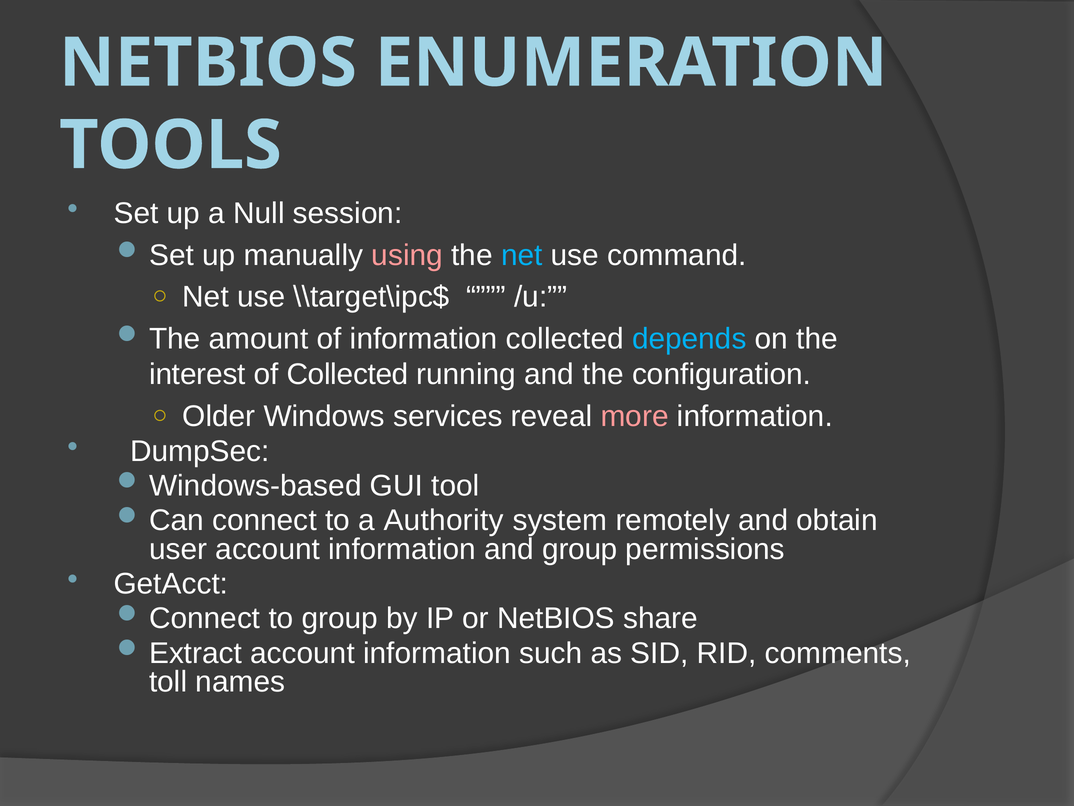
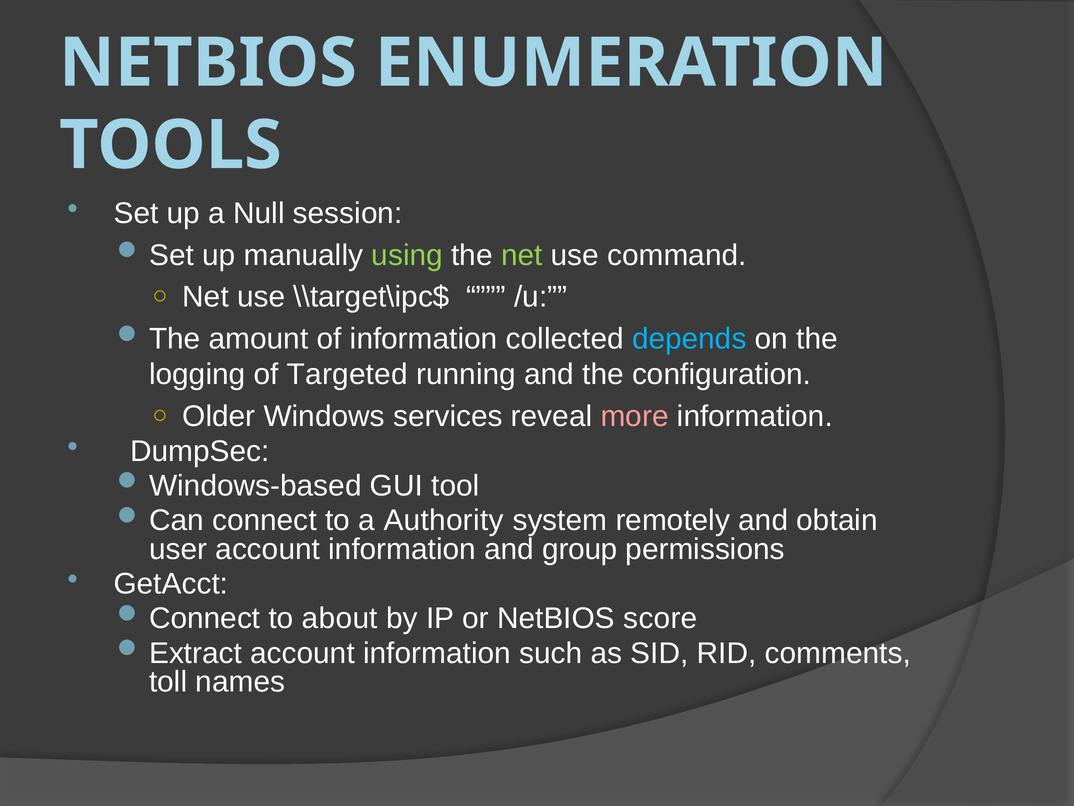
using colour: pink -> light green
net at (522, 255) colour: light blue -> light green
interest: interest -> logging
of Collected: Collected -> Targeted
to group: group -> about
share: share -> score
